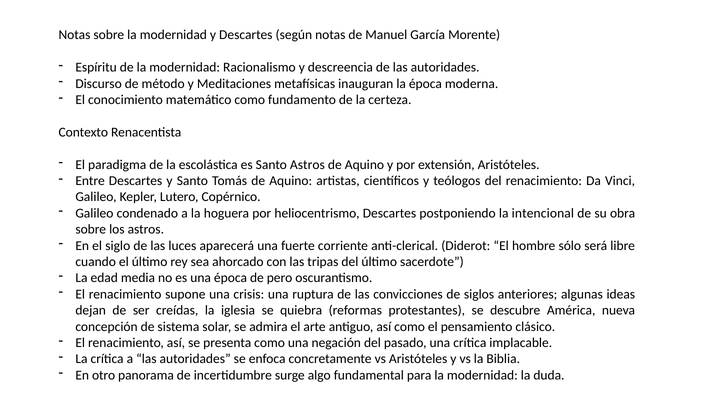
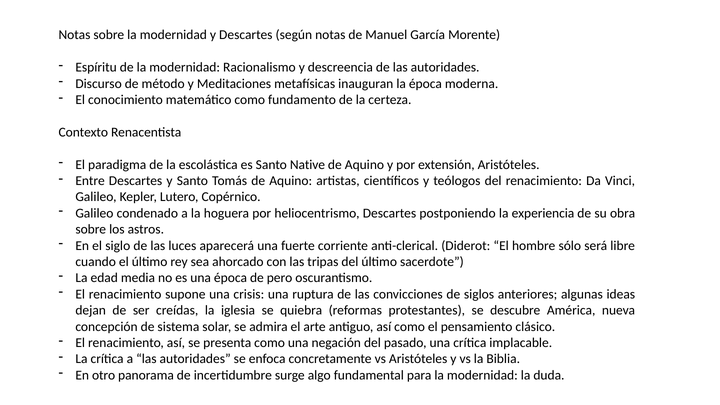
Santo Astros: Astros -> Native
intencional: intencional -> experiencia
